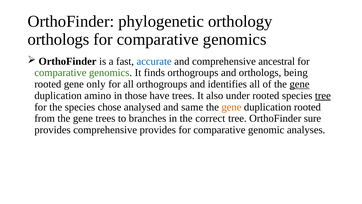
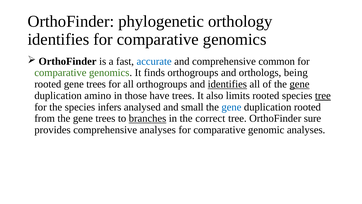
orthologs at (58, 39): orthologs -> identifies
ancestral: ancestral -> common
rooted gene only: only -> trees
identifies at (227, 84) underline: none -> present
under: under -> limits
chose: chose -> infers
same: same -> small
gene at (231, 107) colour: orange -> blue
branches underline: none -> present
comprehensive provides: provides -> analyses
